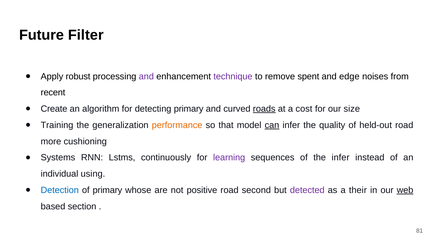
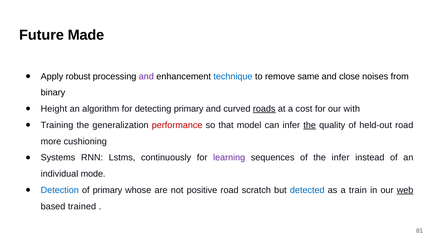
Filter: Filter -> Made
technique colour: purple -> blue
spent: spent -> same
edge: edge -> close
recent: recent -> binary
Create: Create -> Height
size: size -> with
performance colour: orange -> red
can underline: present -> none
the at (310, 125) underline: none -> present
using: using -> mode
second: second -> scratch
detected colour: purple -> blue
their: their -> train
section: section -> trained
